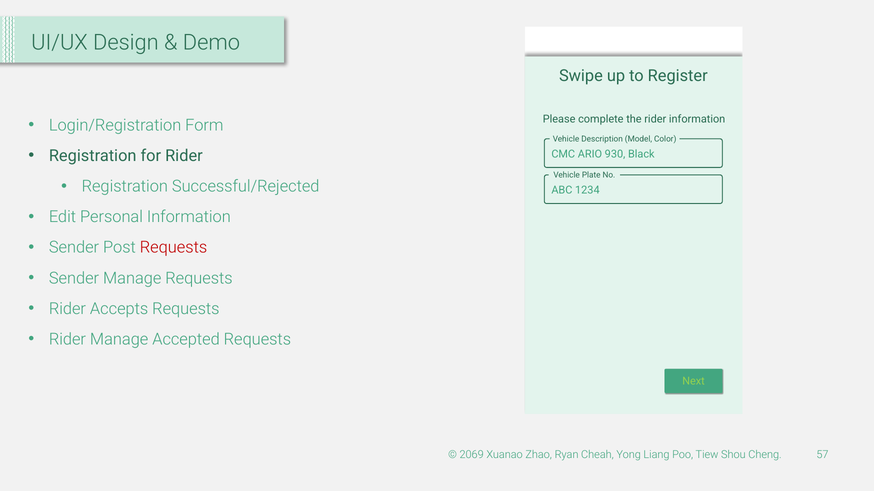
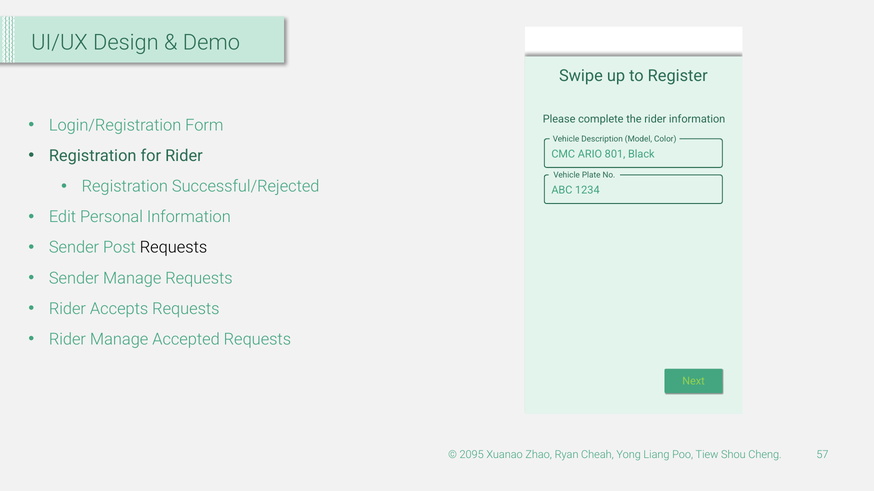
930: 930 -> 801
Requests at (174, 248) colour: red -> black
2069: 2069 -> 2095
